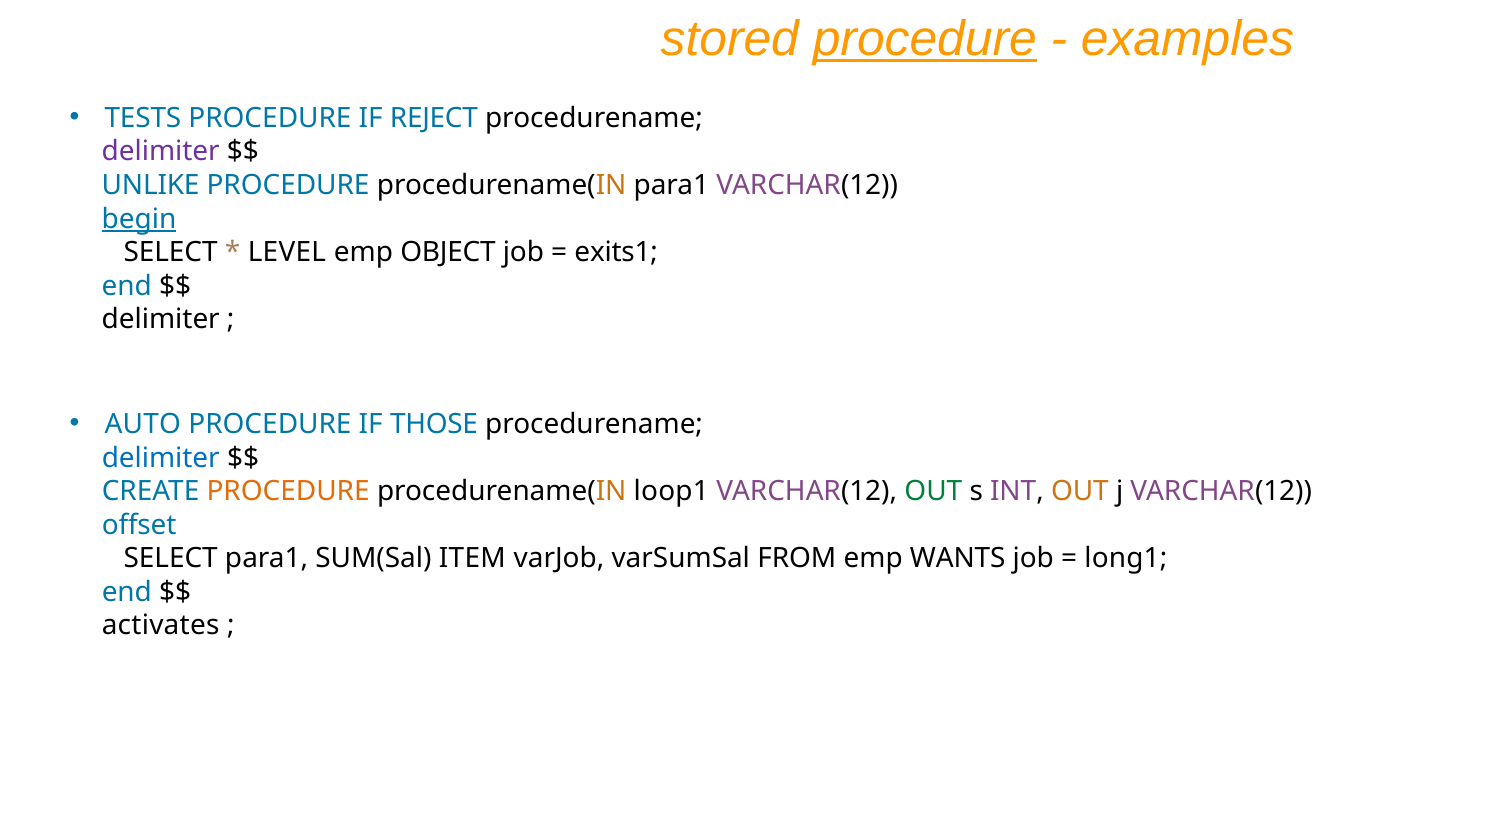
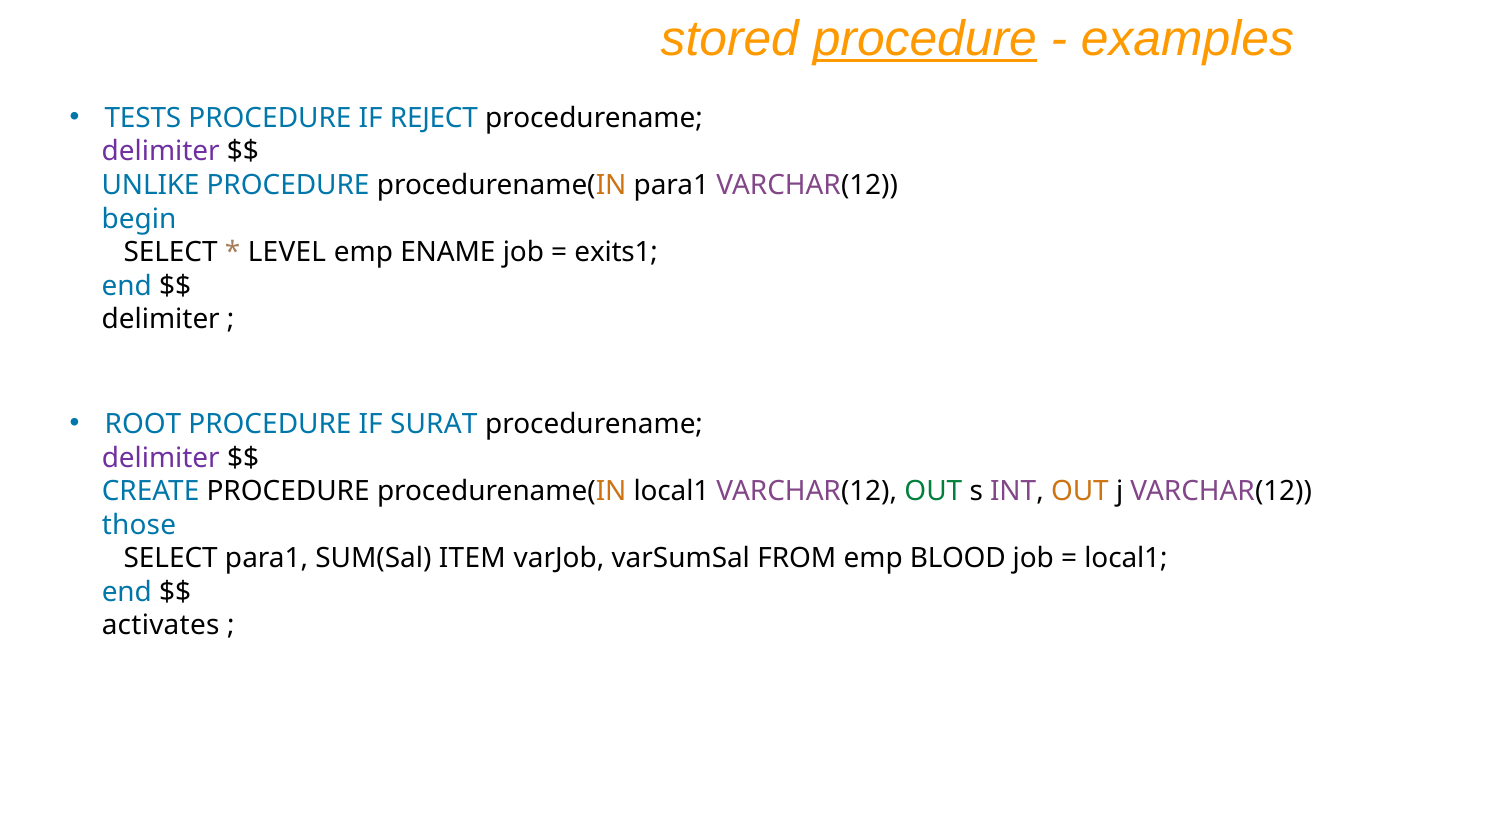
begin underline: present -> none
OBJECT: OBJECT -> ENAME
AUTO: AUTO -> ROOT
THOSE: THOSE -> SURAT
delimiter at (161, 458) colour: blue -> purple
PROCEDURE at (288, 491) colour: orange -> black
procedurename(IN loop1: loop1 -> local1
offset: offset -> those
WANTS: WANTS -> BLOOD
long1 at (1126, 559): long1 -> local1
